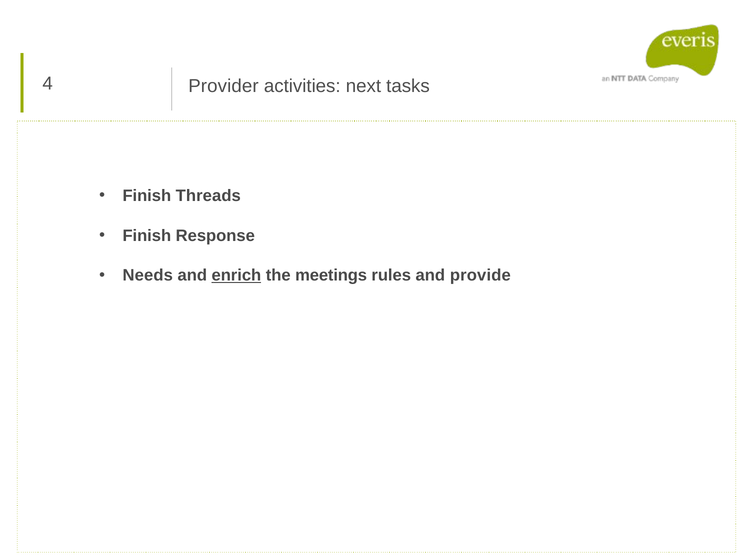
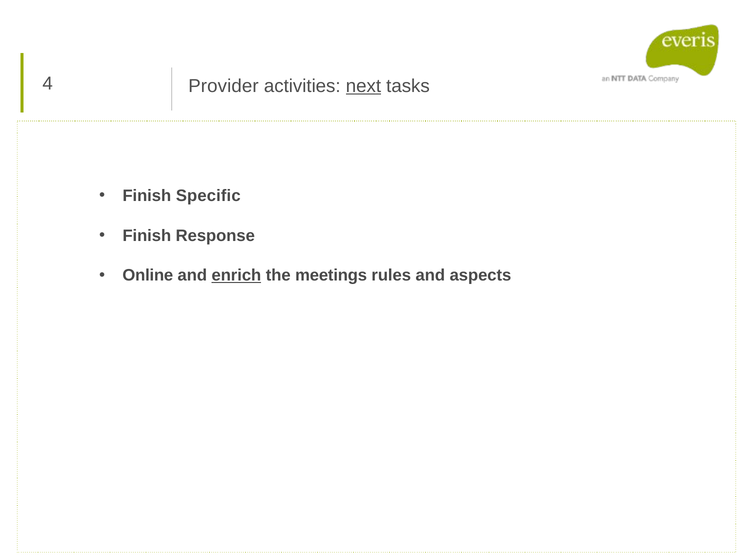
next underline: none -> present
Threads: Threads -> Specific
Needs: Needs -> Online
provide: provide -> aspects
